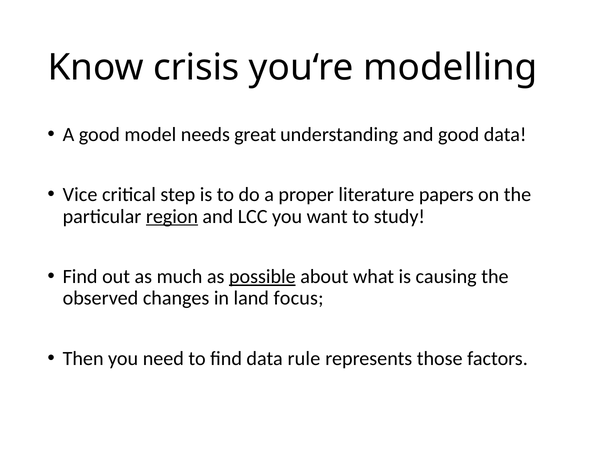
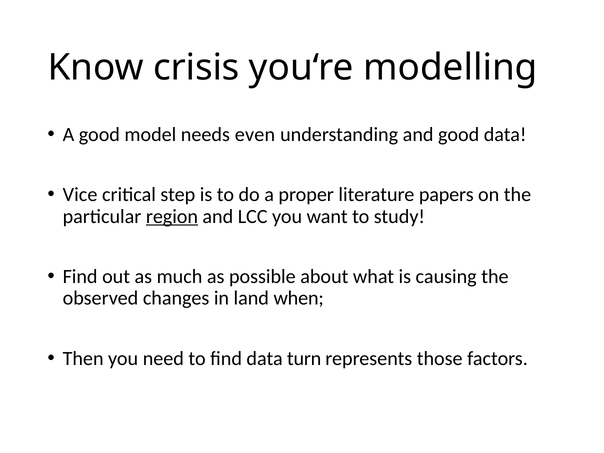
great: great -> even
possible underline: present -> none
focus: focus -> when
rule: rule -> turn
